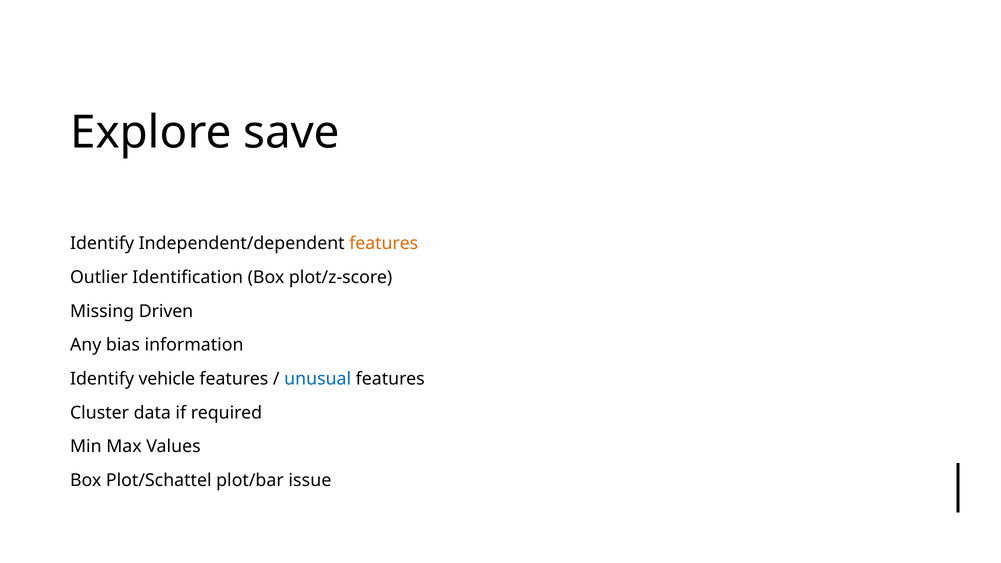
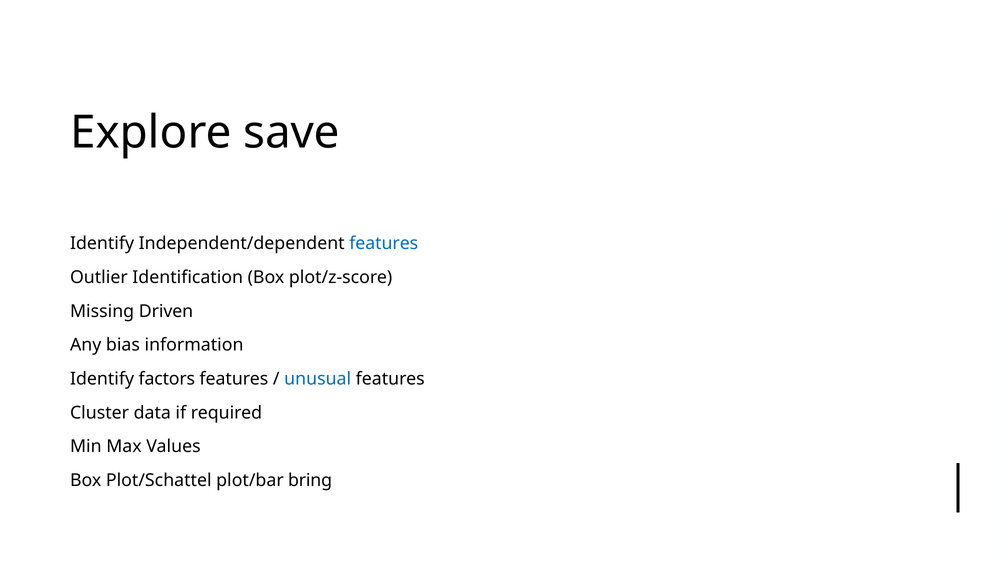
features at (384, 244) colour: orange -> blue
vehicle: vehicle -> factors
issue: issue -> bring
